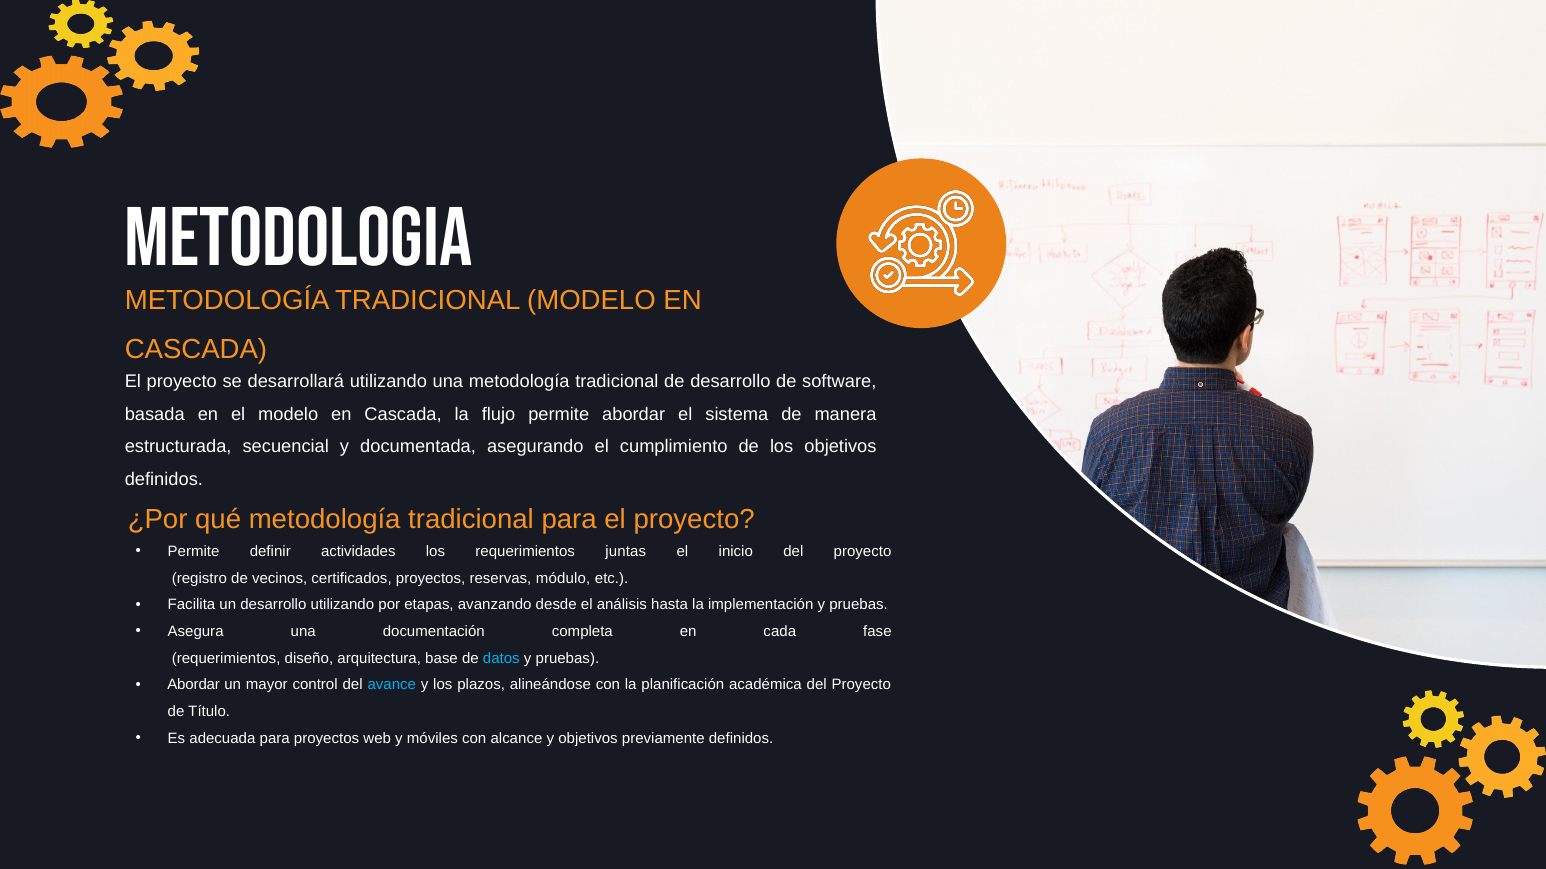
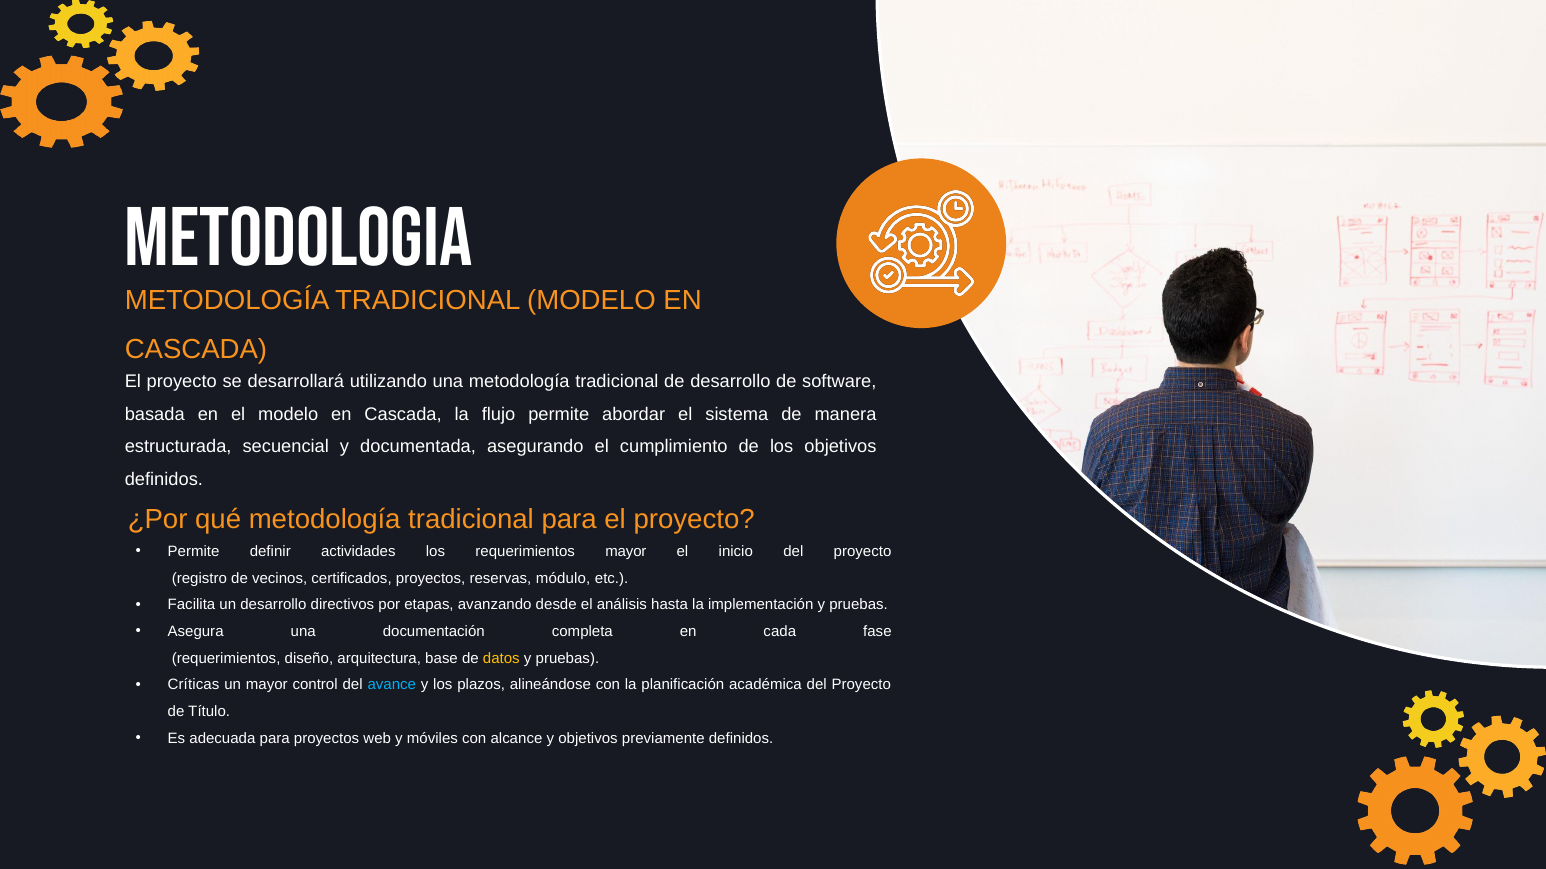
requerimientos juntas: juntas -> mayor
desarrollo utilizando: utilizando -> directivos
datos colour: light blue -> yellow
Abordar at (194, 685): Abordar -> Críticas
